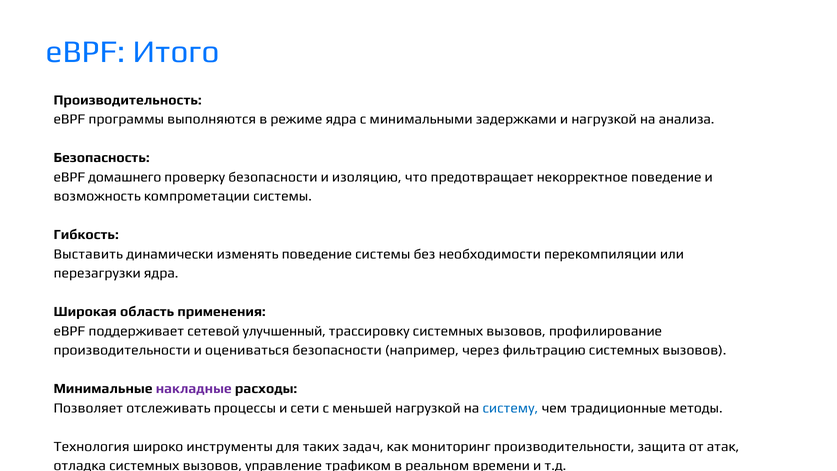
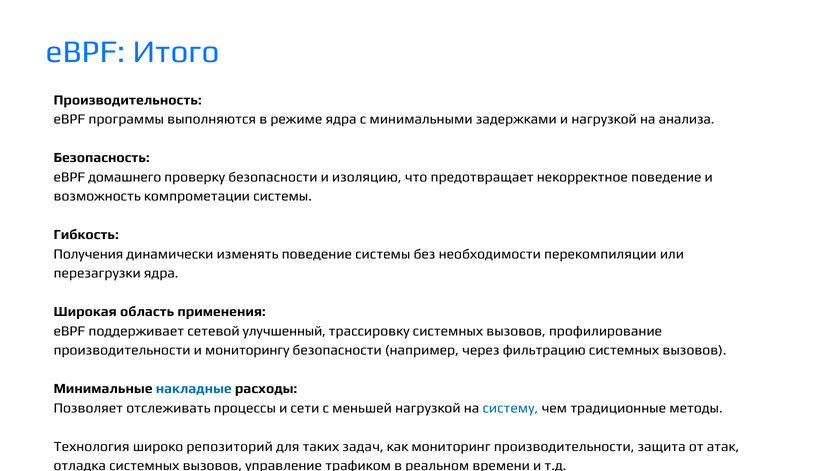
Выставить: Выставить -> Получения
оцениваться: оцениваться -> мониторингу
накладные colour: purple -> blue
инструменты: инструменты -> репозиторий
